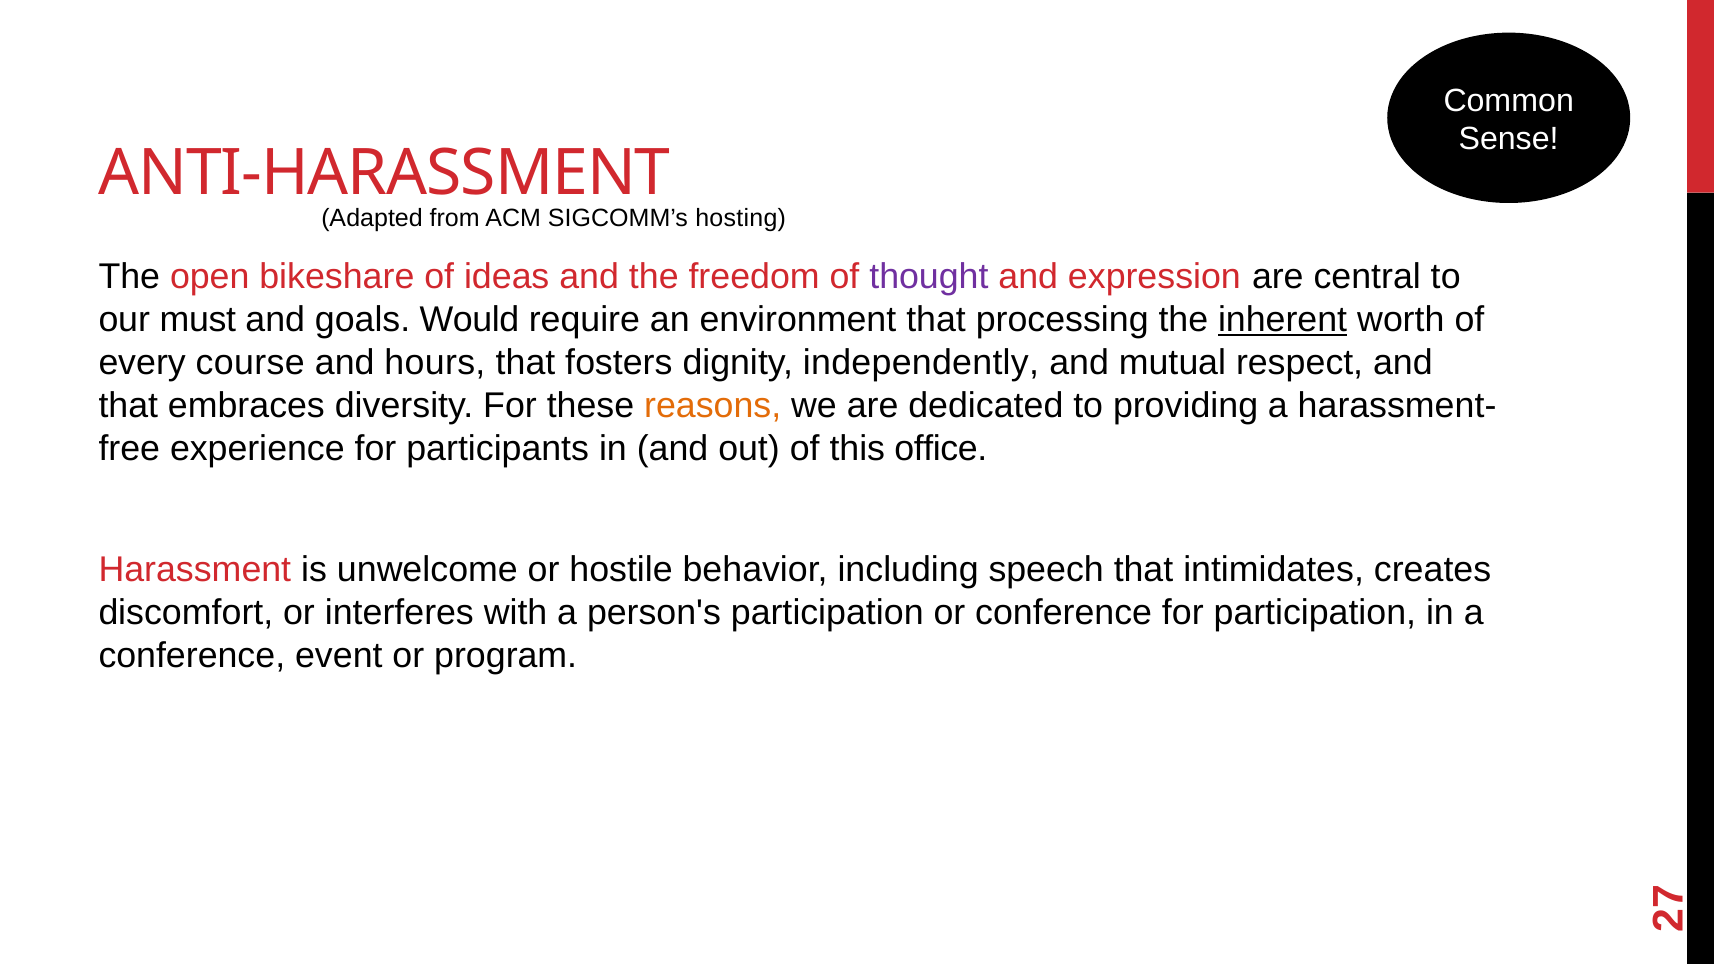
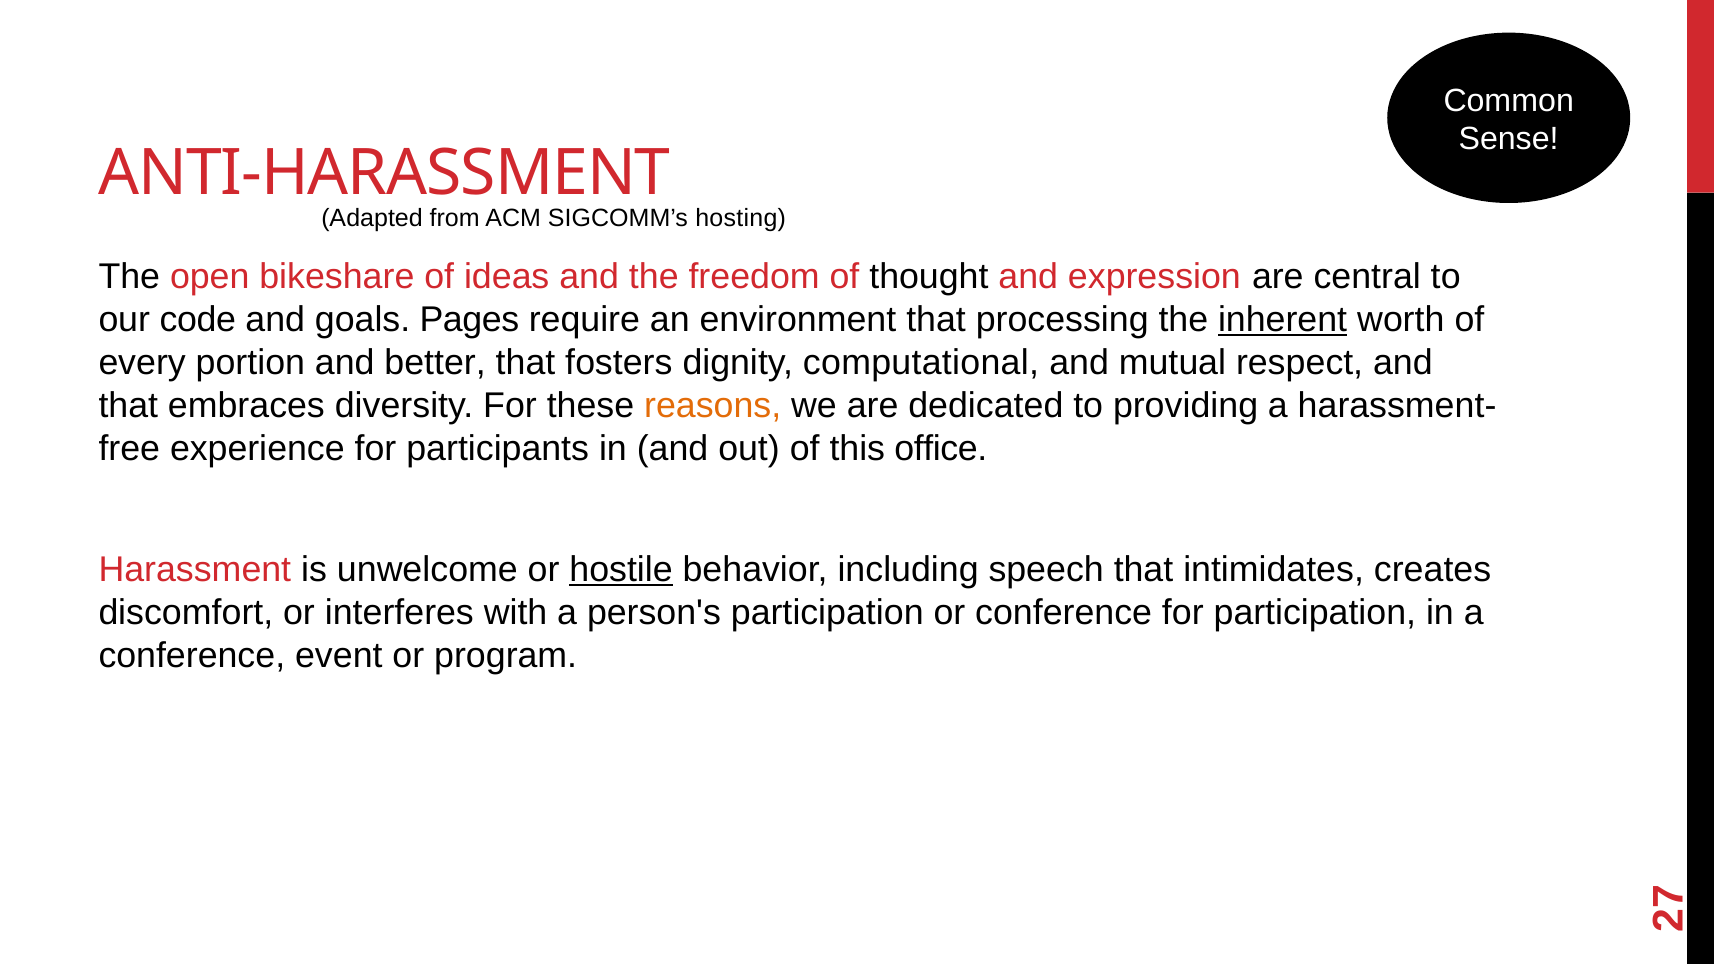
thought colour: purple -> black
must: must -> code
Would: Would -> Pages
course: course -> portion
hours: hours -> better
independently: independently -> computational
hostile underline: none -> present
